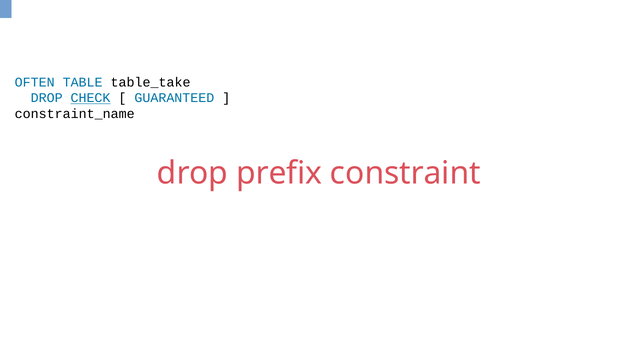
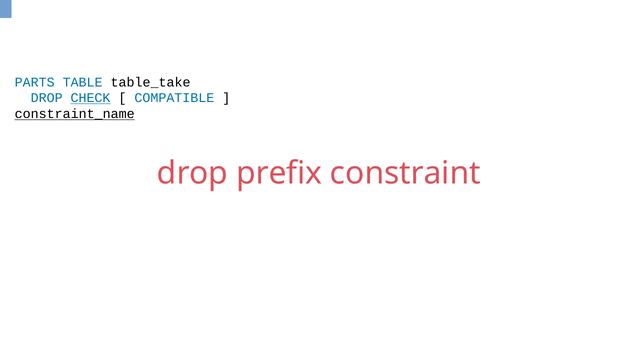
OFTEN: OFTEN -> PARTS
GUARANTEED: GUARANTEED -> COMPATIBLE
constraint_name underline: none -> present
